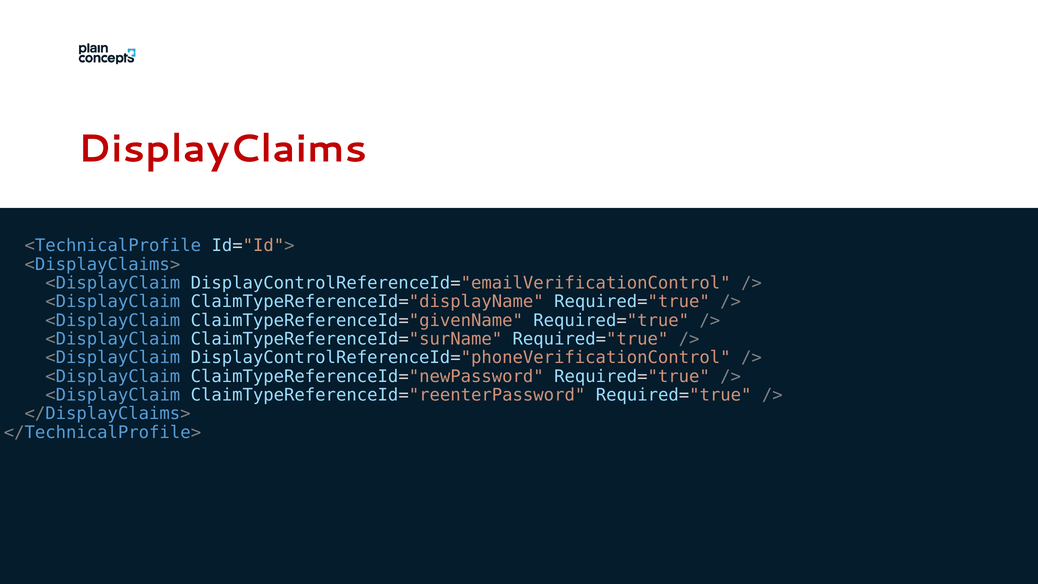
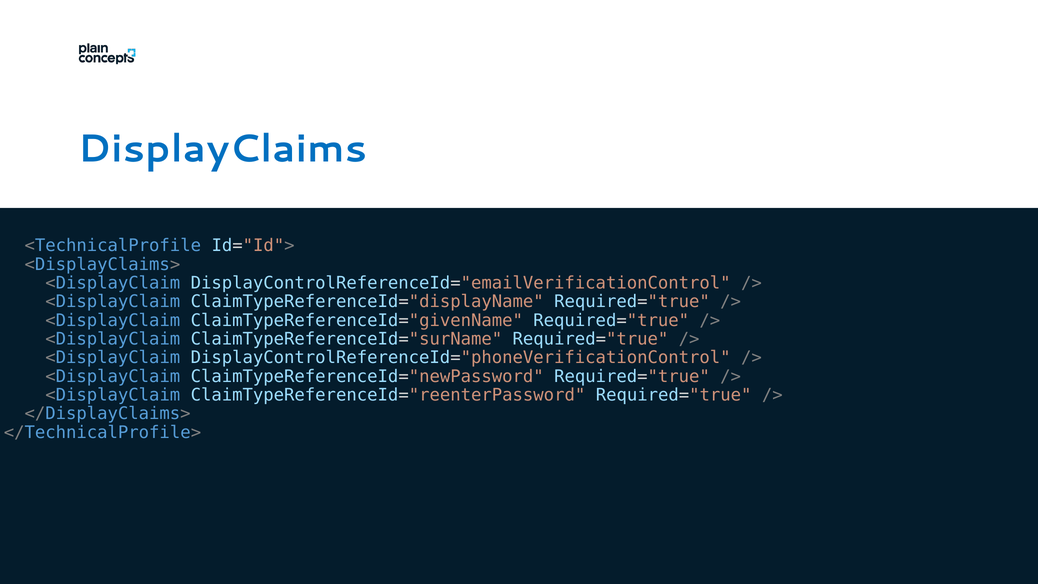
DisplayClaims colour: red -> blue
